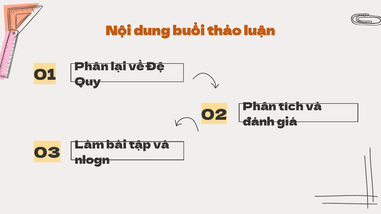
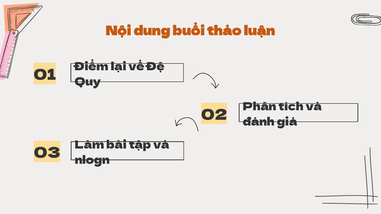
Phân at (92, 67): Phân -> Điểm
